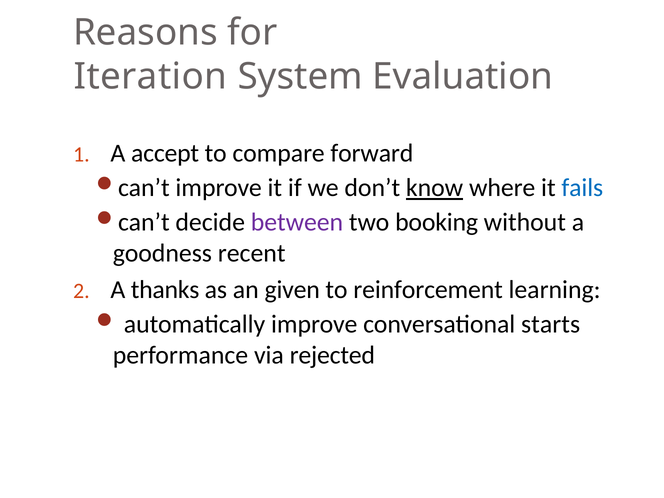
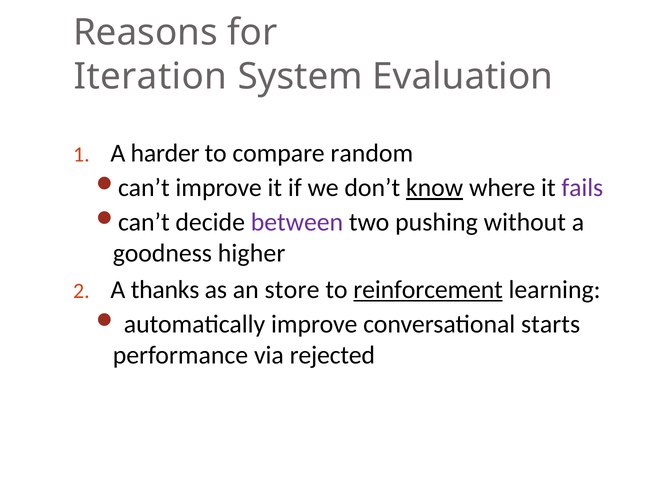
accept: accept -> harder
forward: forward -> random
fails colour: blue -> purple
booking: booking -> pushing
recent: recent -> higher
given: given -> store
reinforcement underline: none -> present
